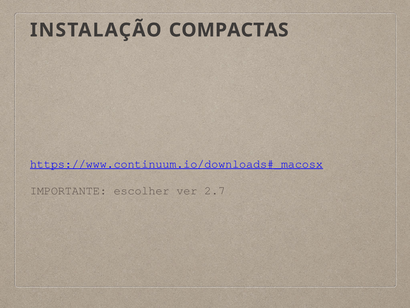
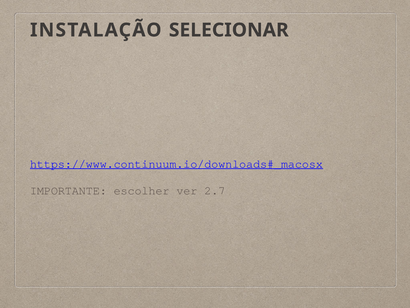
COMPACTAS: COMPACTAS -> SELECIONAR
